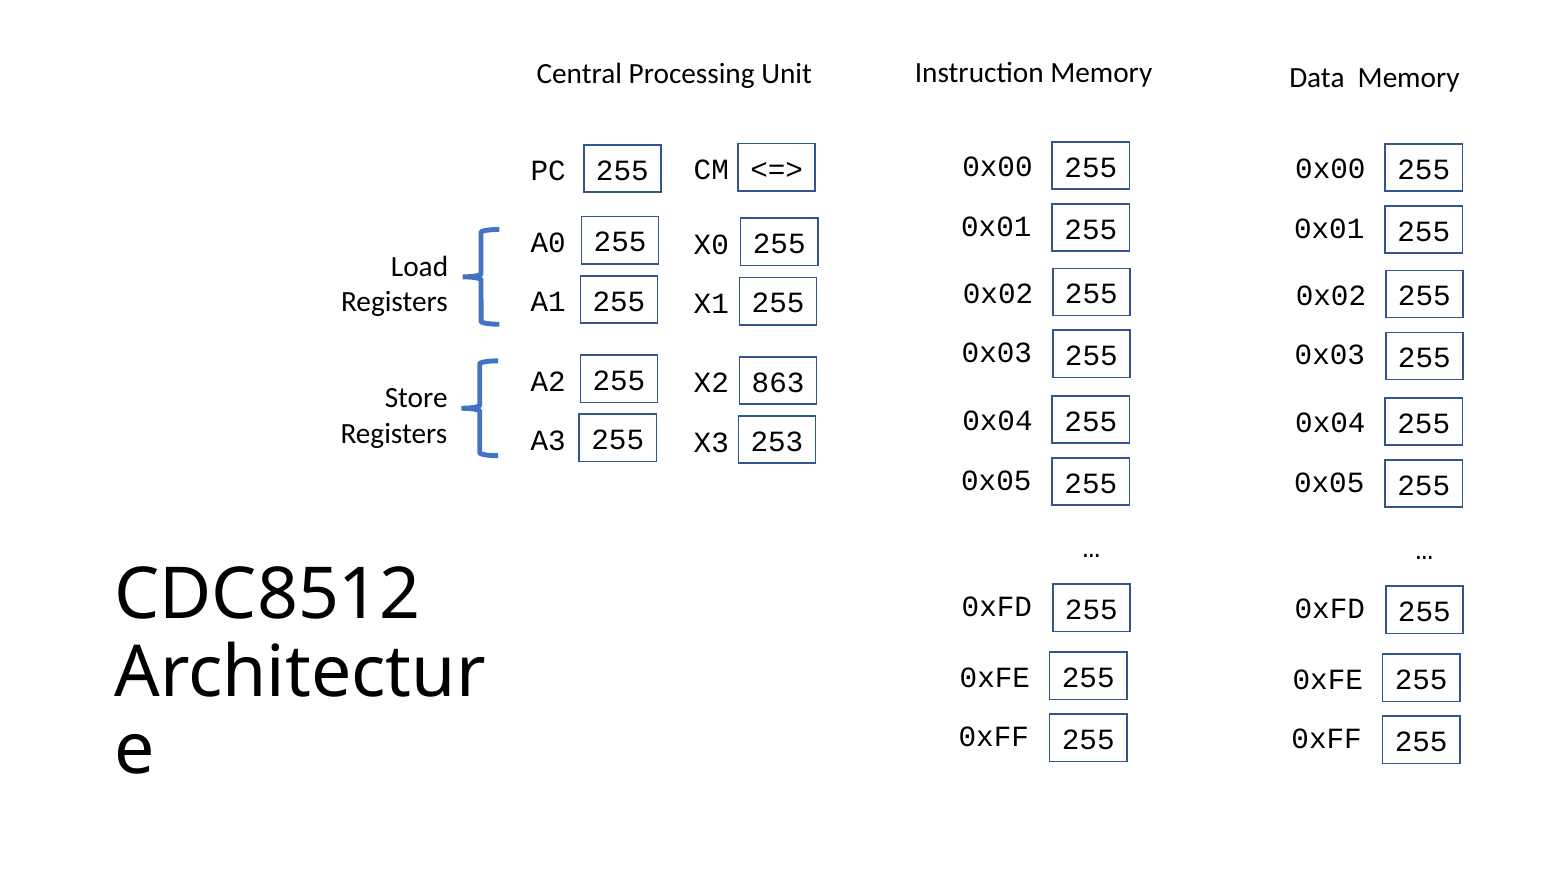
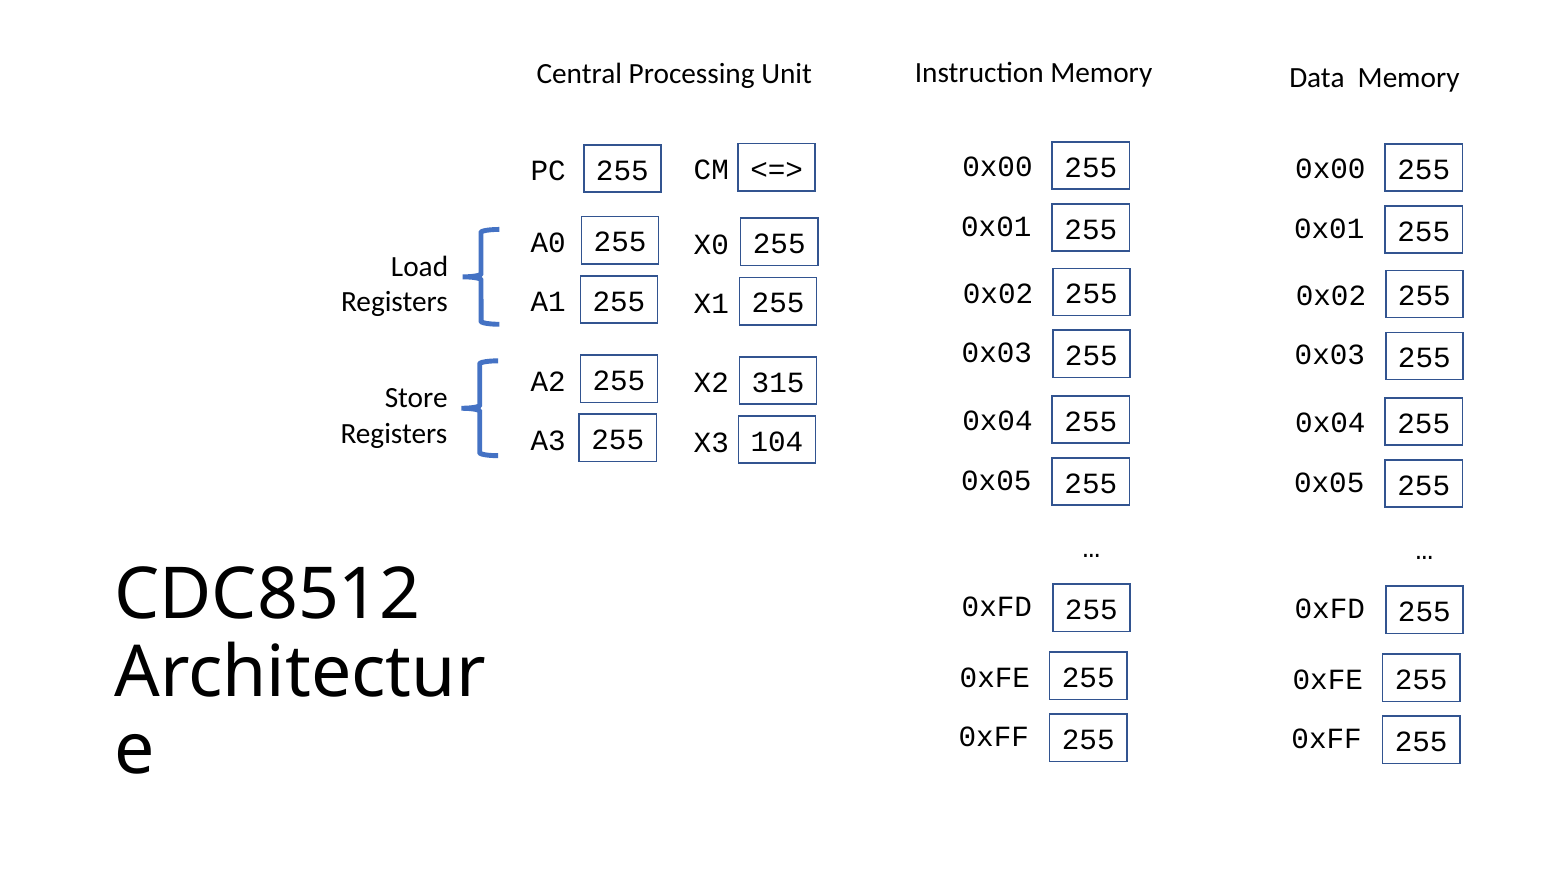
863: 863 -> 315
253: 253 -> 104
